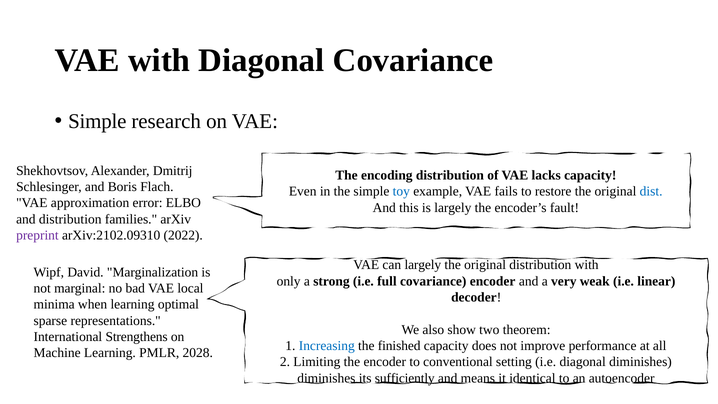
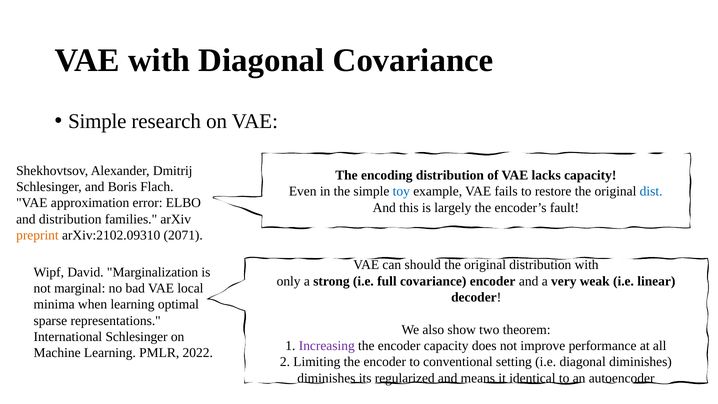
preprint colour: purple -> orange
2022: 2022 -> 2071
can largely: largely -> should
International Strengthens: Strengthens -> Schlesinger
Increasing colour: blue -> purple
finished at (399, 346): finished -> encoder
2028: 2028 -> 2022
sufficiently: sufficiently -> regularized
